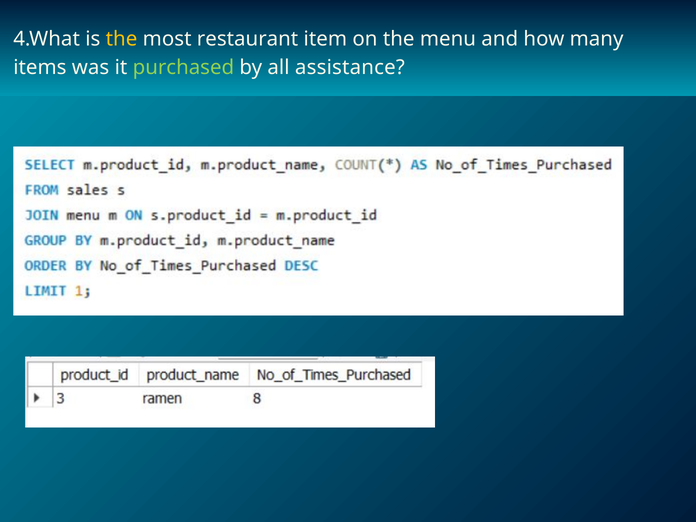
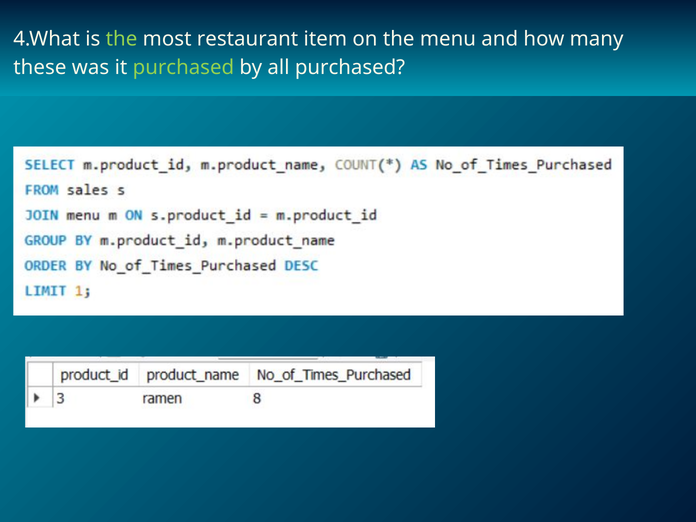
the at (121, 39) colour: yellow -> light green
items: items -> these
all assistance: assistance -> purchased
